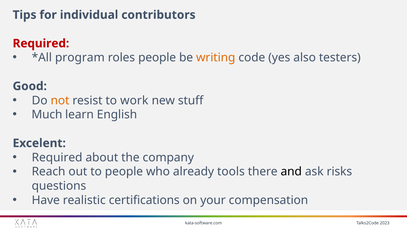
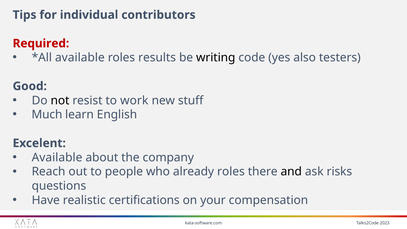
program at (80, 58): program -> available
roles people: people -> results
writing colour: orange -> black
not colour: orange -> black
Required at (57, 157): Required -> Available
already tools: tools -> roles
